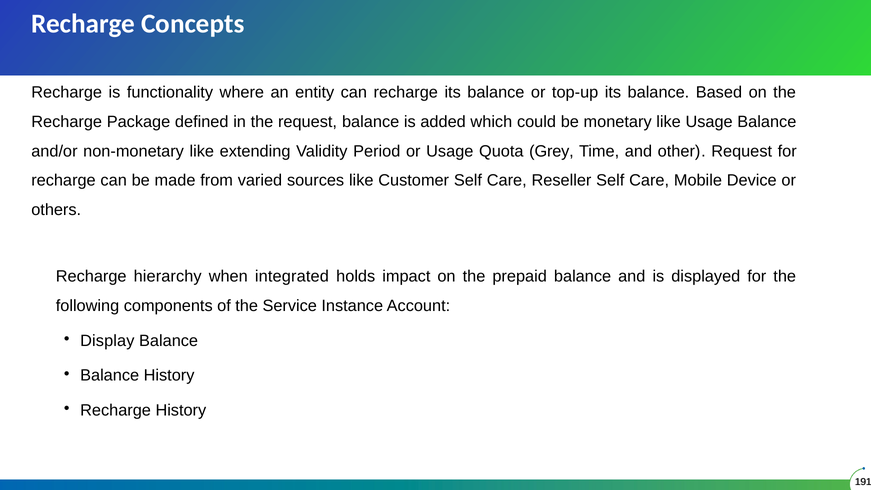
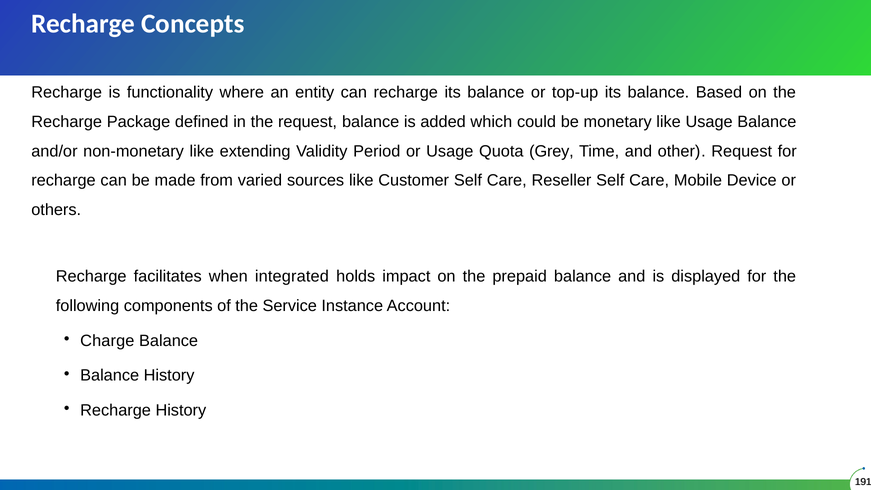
hierarchy: hierarchy -> facilitates
Display: Display -> Charge
